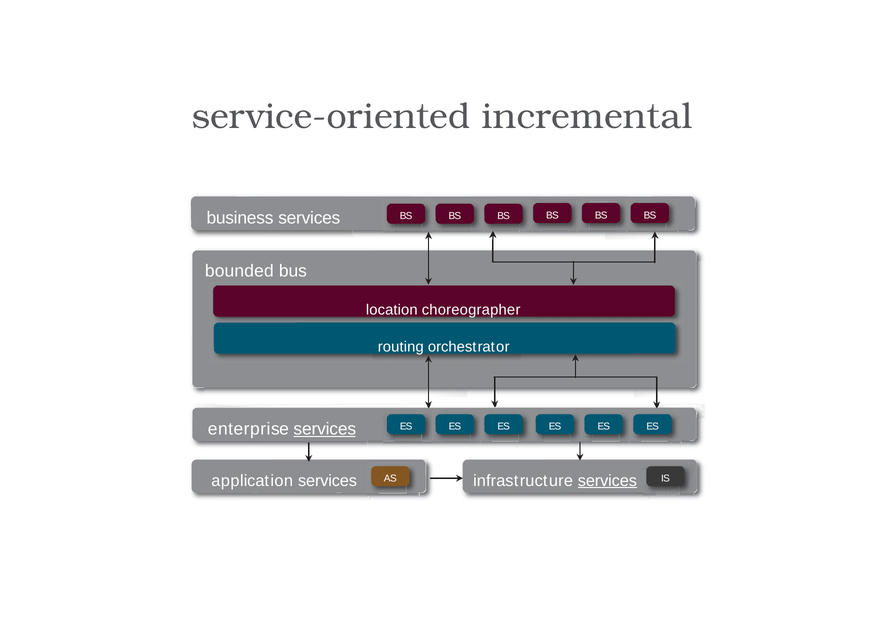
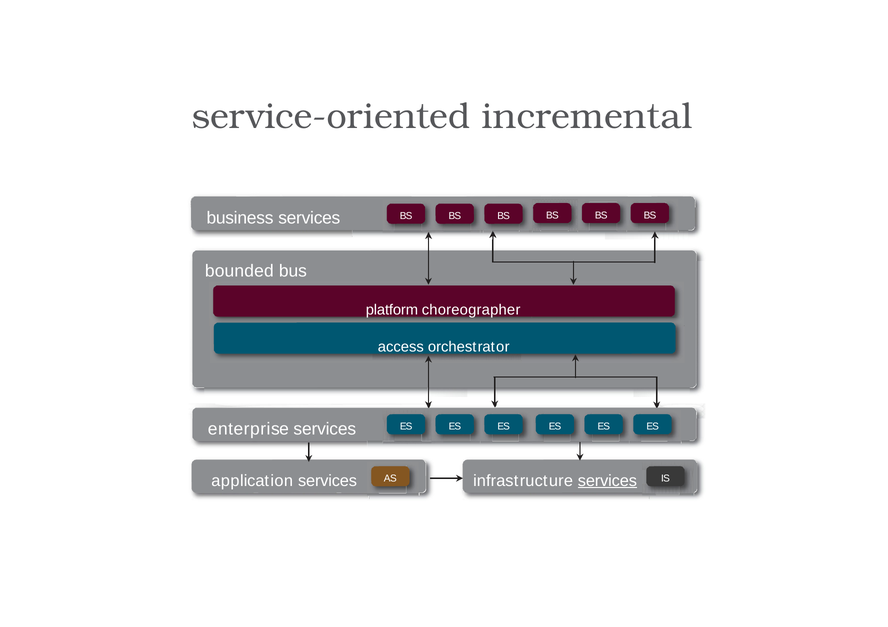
location: location -> platform
routing: routing -> access
services at (325, 429) underline: present -> none
